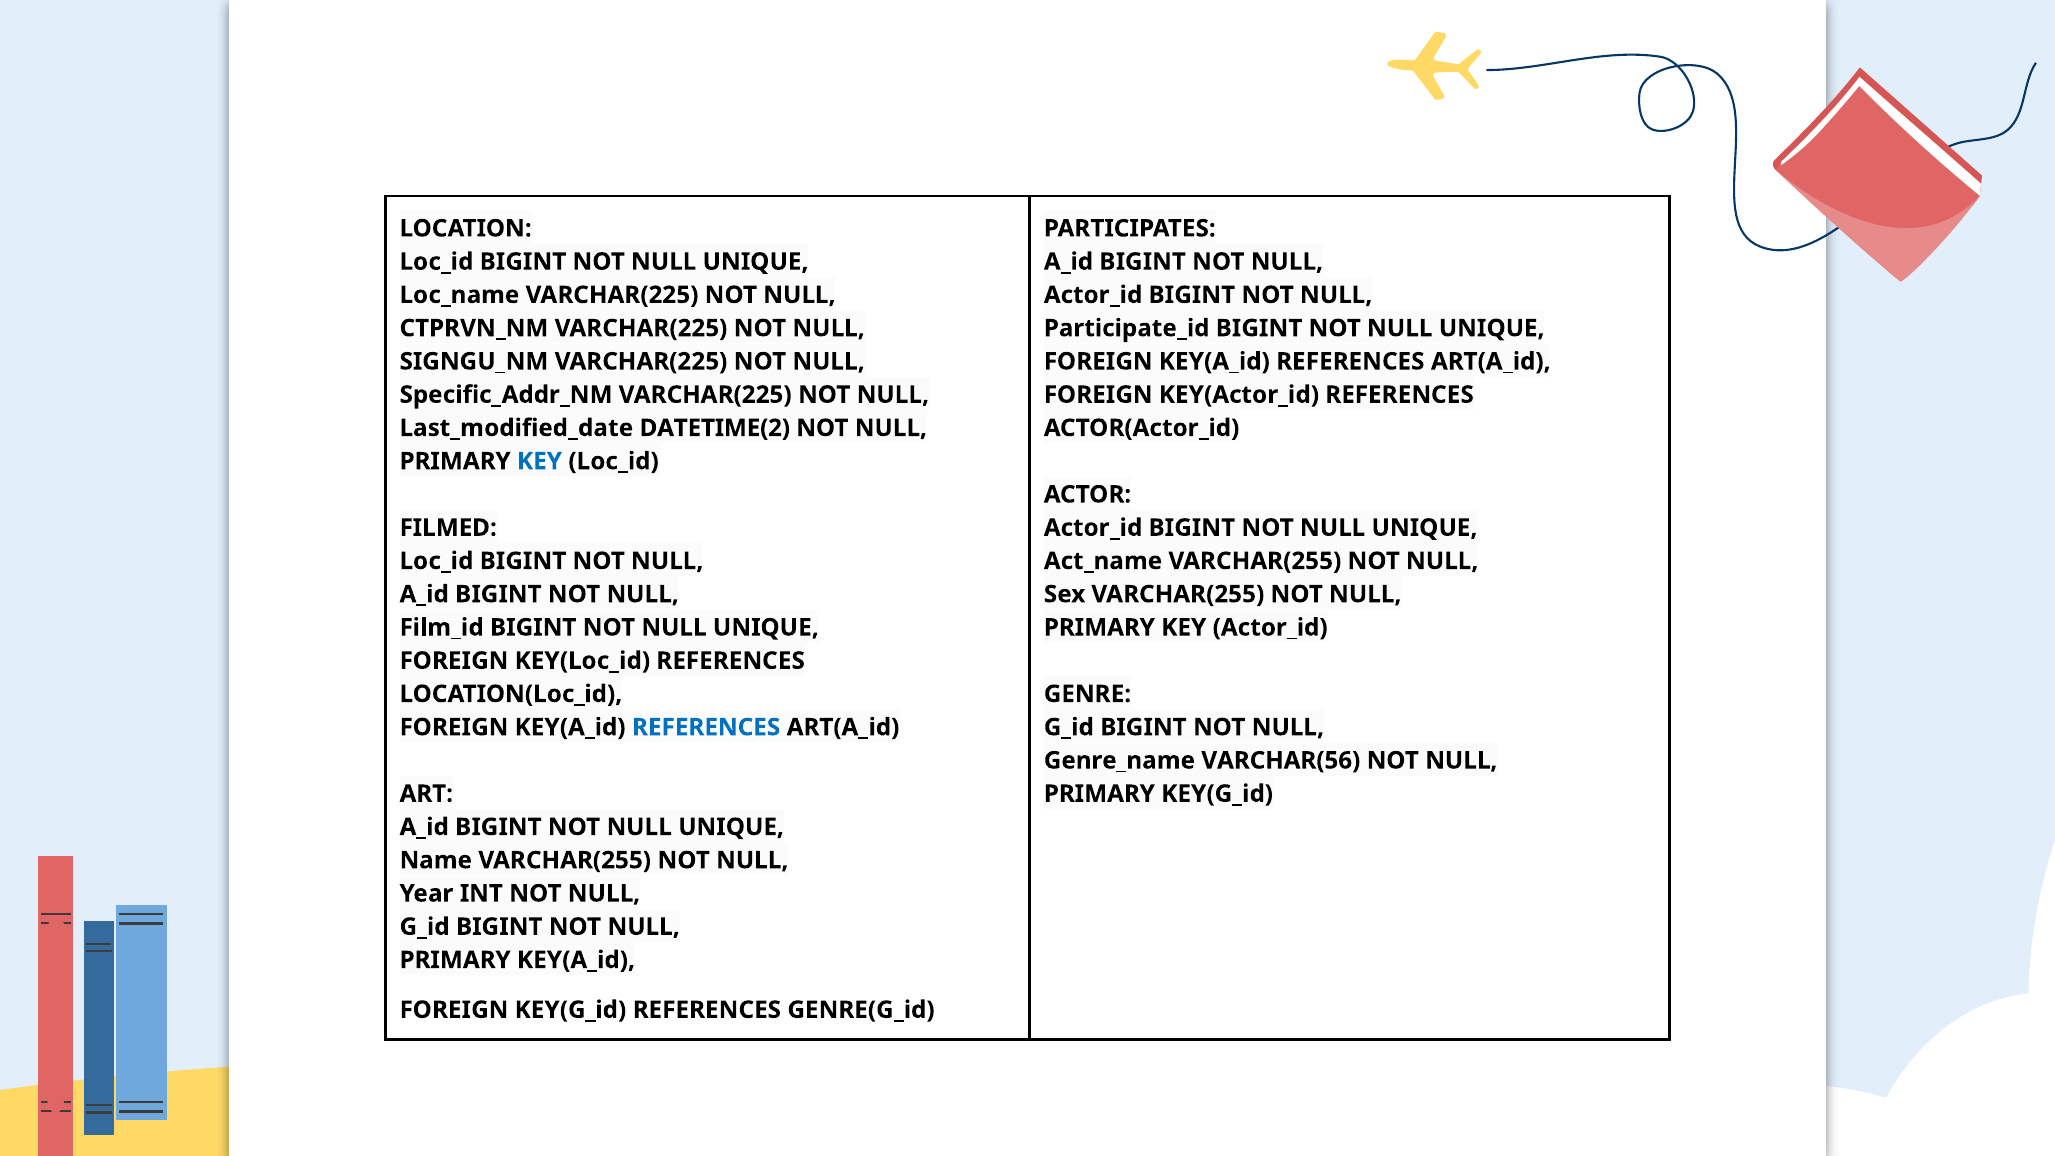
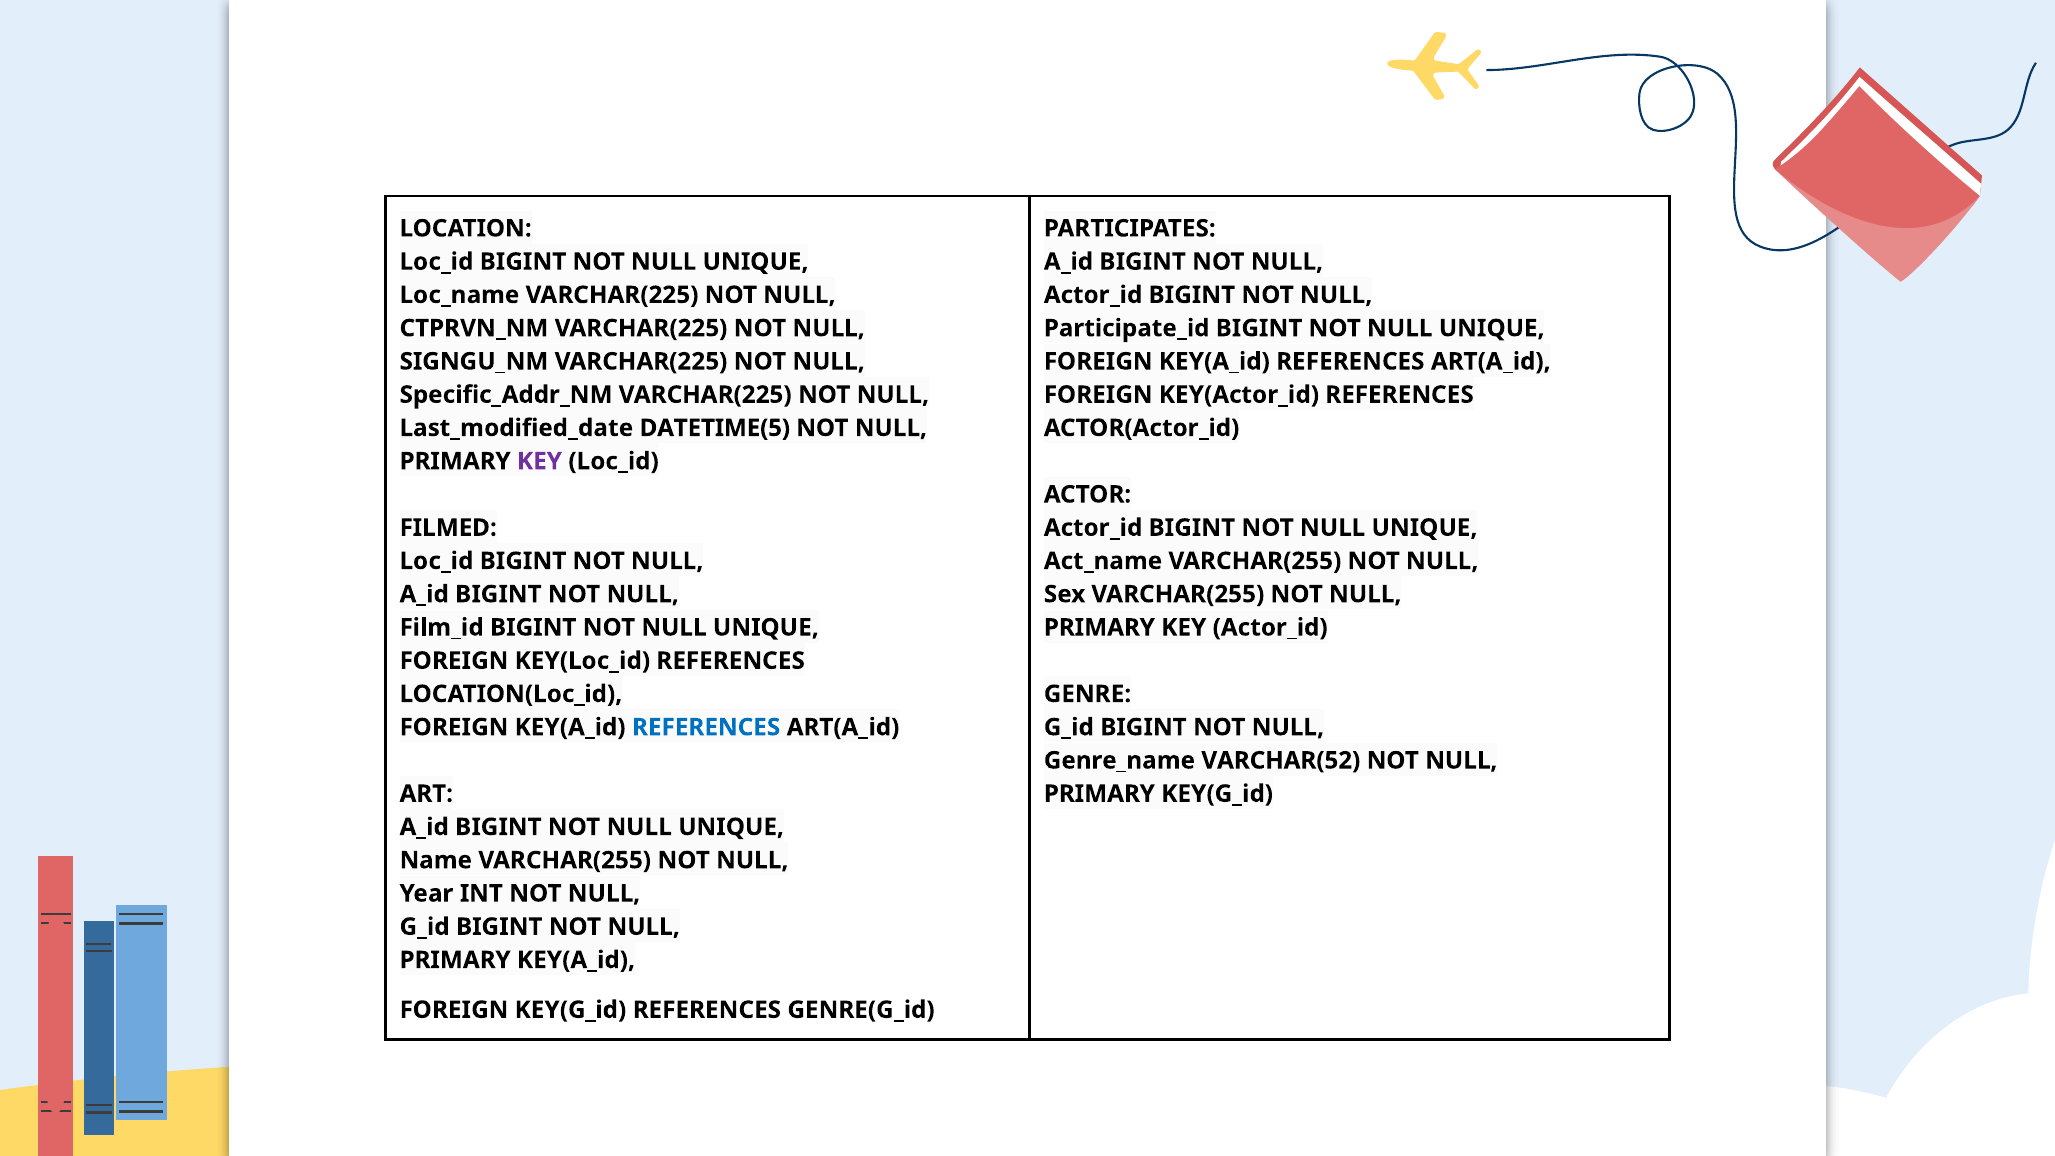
DATETIME(2: DATETIME(2 -> DATETIME(5
KEY at (539, 461) colour: blue -> purple
VARCHAR(56: VARCHAR(56 -> VARCHAR(52
